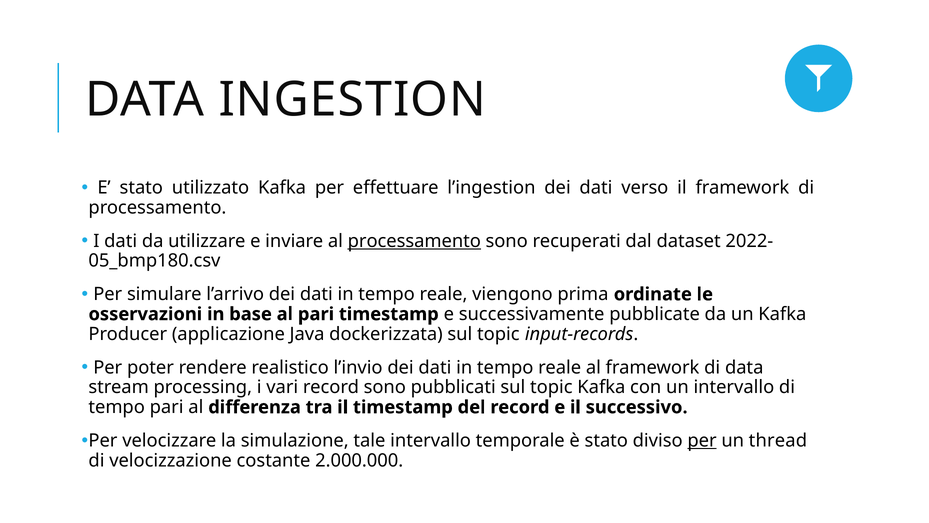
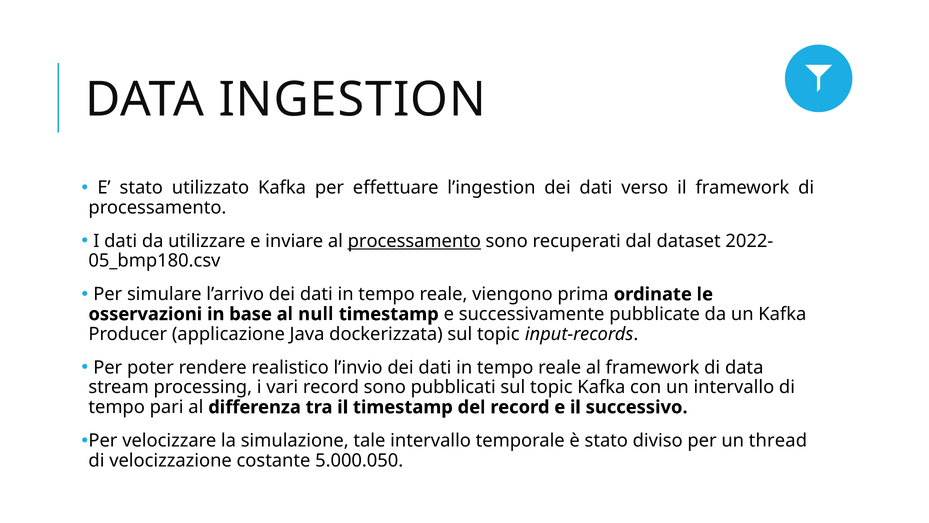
al pari: pari -> null
per at (702, 440) underline: present -> none
2.000.000: 2.000.000 -> 5.000.050
